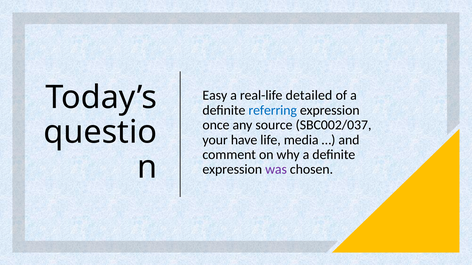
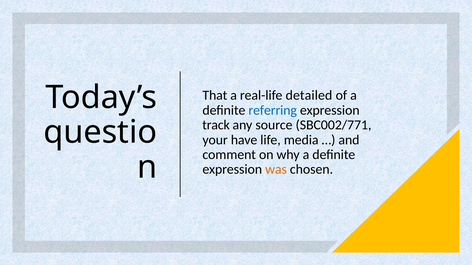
Easy: Easy -> That
once: once -> track
SBC002/037: SBC002/037 -> SBC002/771
was colour: purple -> orange
